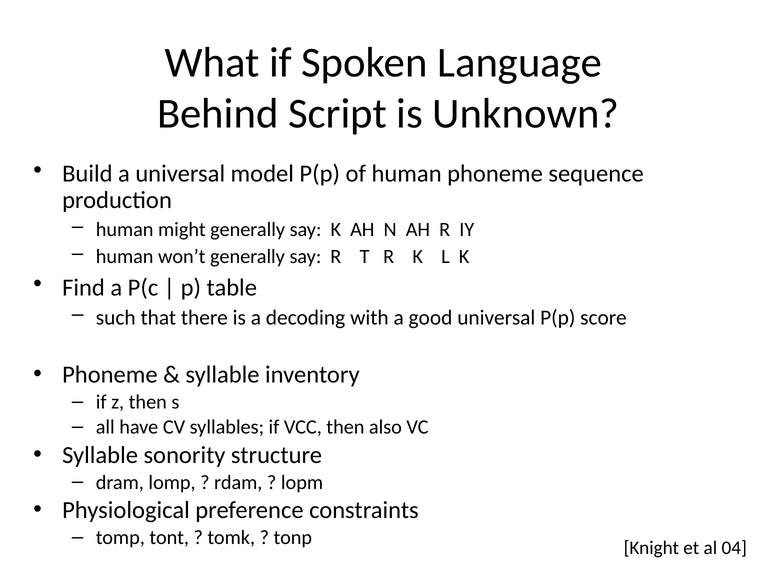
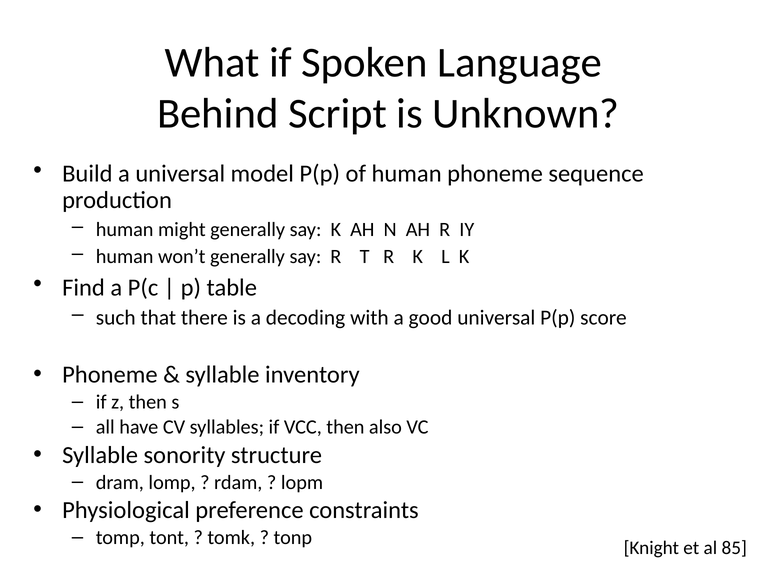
04: 04 -> 85
